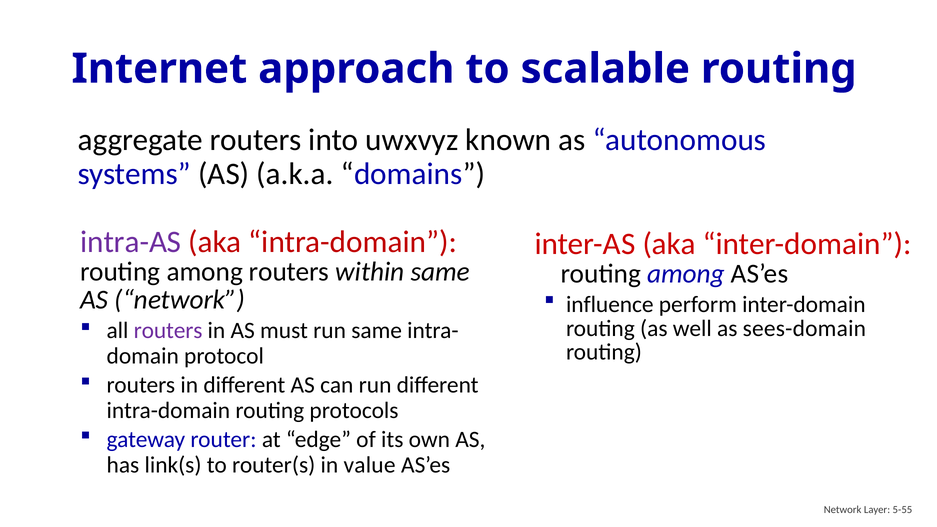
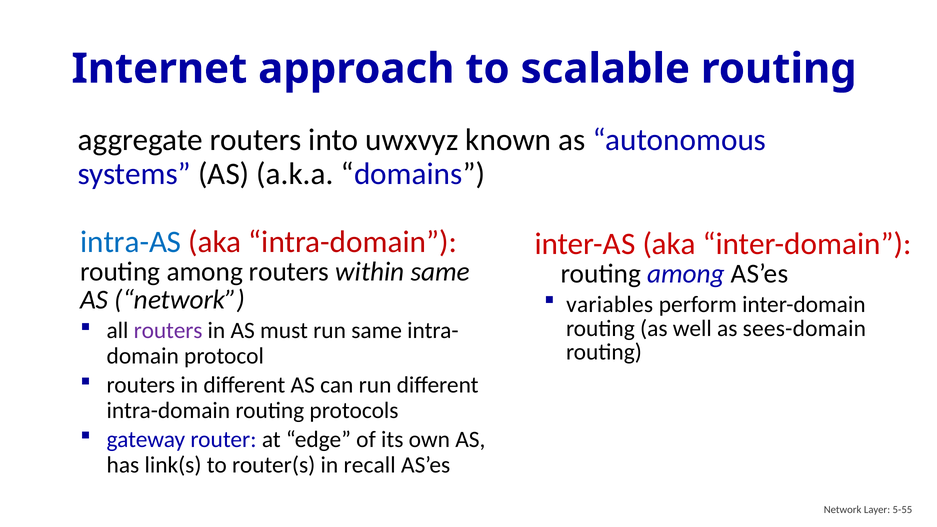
intra-AS colour: purple -> blue
influence: influence -> variables
value: value -> recall
